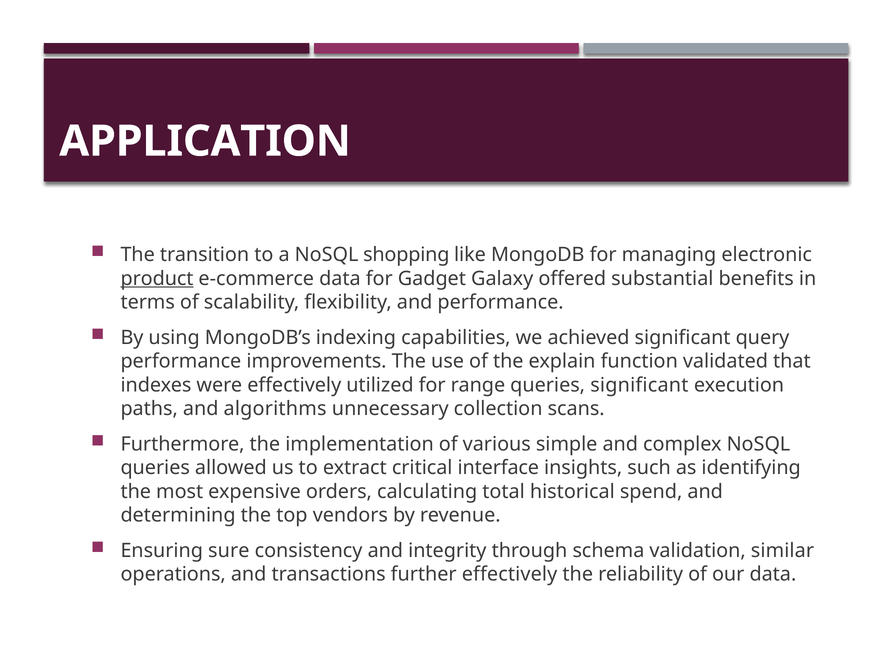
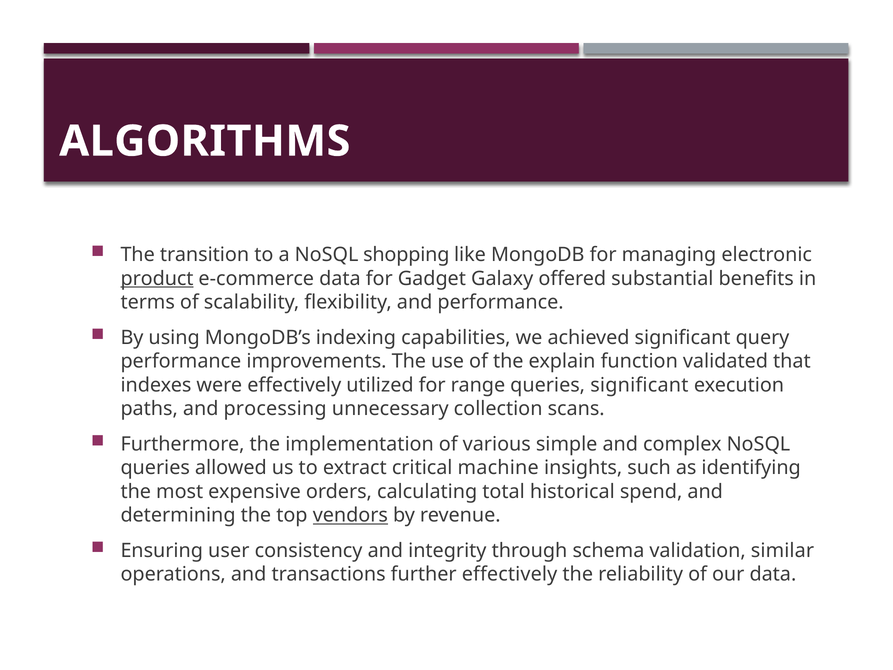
APPLICATION: APPLICATION -> ALGORITHMS
algorithms: algorithms -> processing
interface: interface -> machine
vendors underline: none -> present
sure: sure -> user
